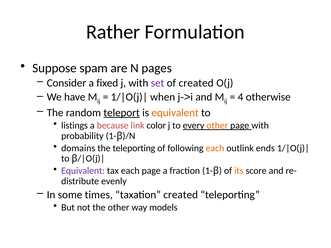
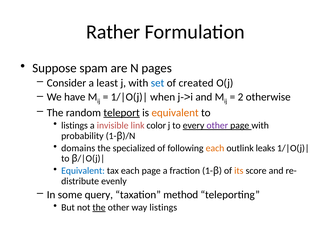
fixed: fixed -> least
set colour: purple -> blue
4: 4 -> 2
because: because -> invisible
other at (217, 126) colour: orange -> purple
the teleporting: teleporting -> specialized
ends: ends -> leaks
Equivalent at (83, 171) colour: purple -> blue
times: times -> query
taxation created: created -> method
the at (99, 208) underline: none -> present
way models: models -> listings
